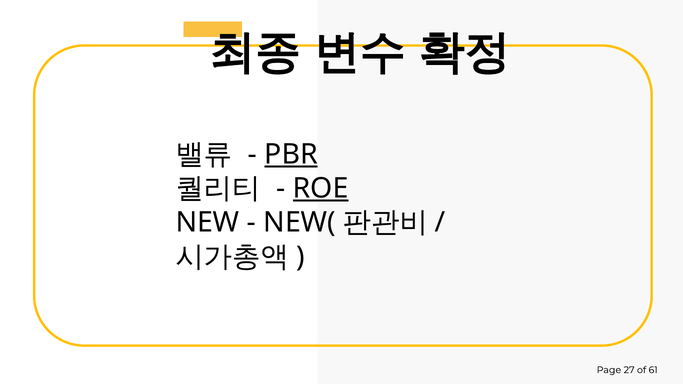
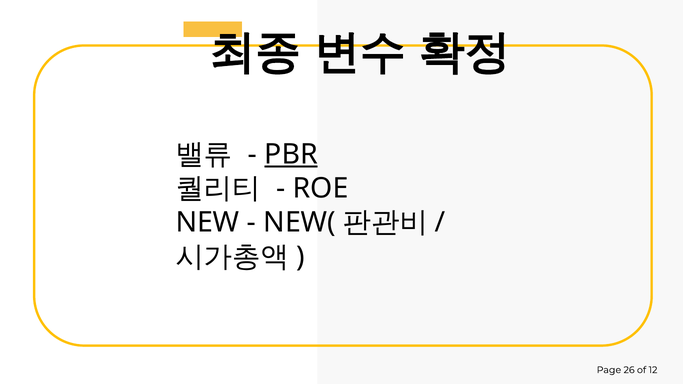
ROE underline: present -> none
27: 27 -> 26
61: 61 -> 12
